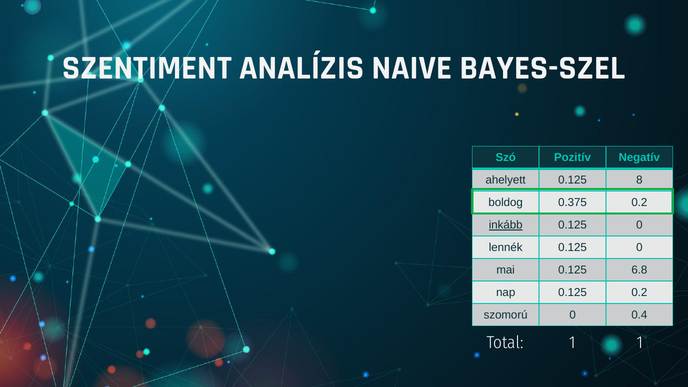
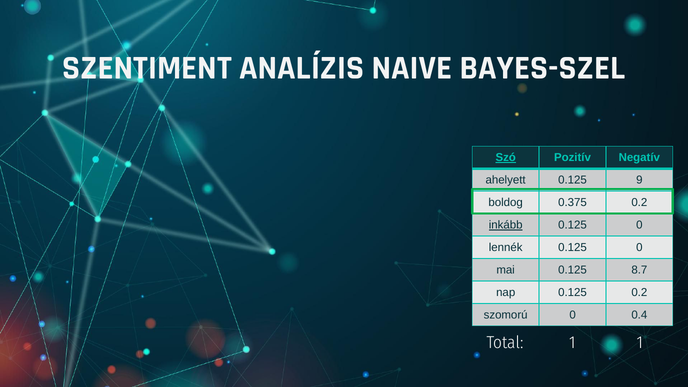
Szó underline: none -> present
8: 8 -> 9
6.8: 6.8 -> 8.7
